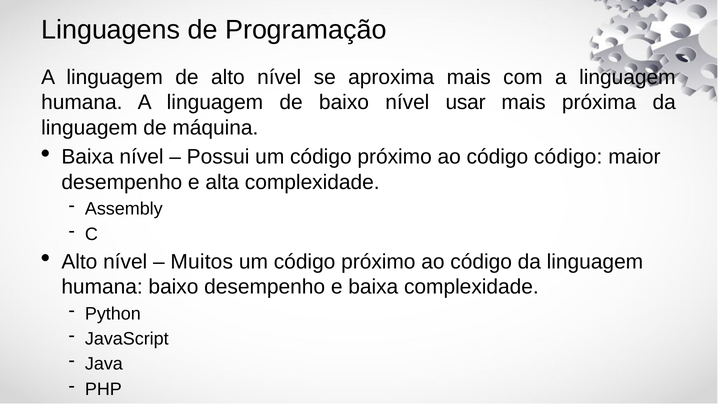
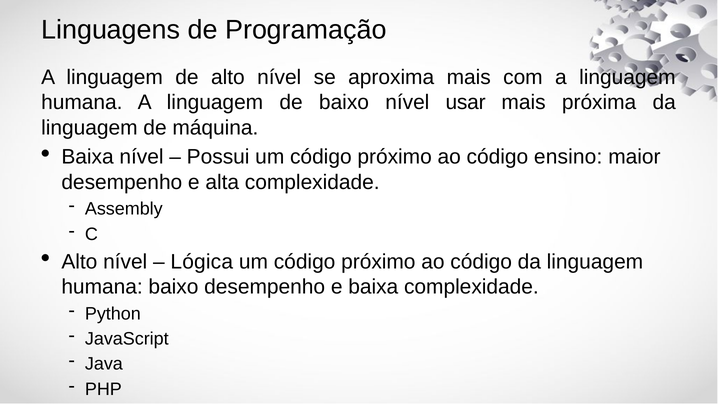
código código: código -> ensino
Muitos: Muitos -> Lógica
